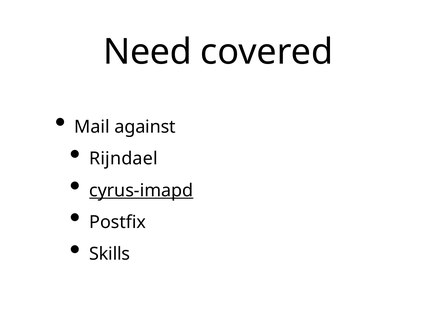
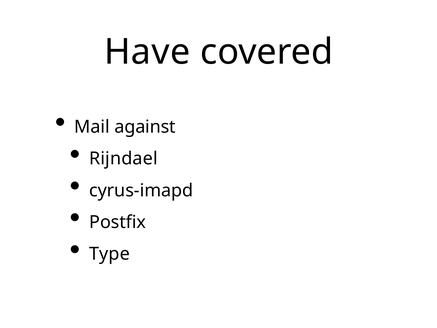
Need: Need -> Have
cyrus-imapd underline: present -> none
Skills: Skills -> Type
